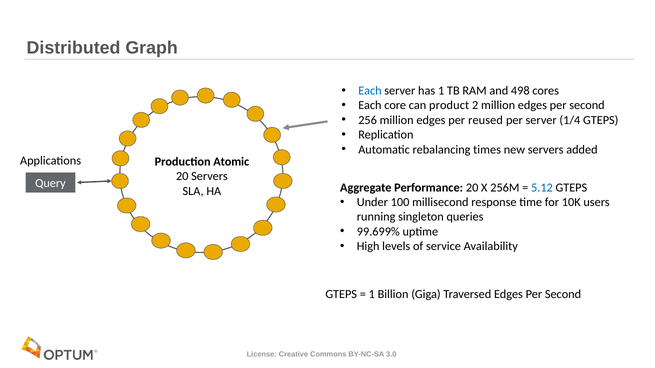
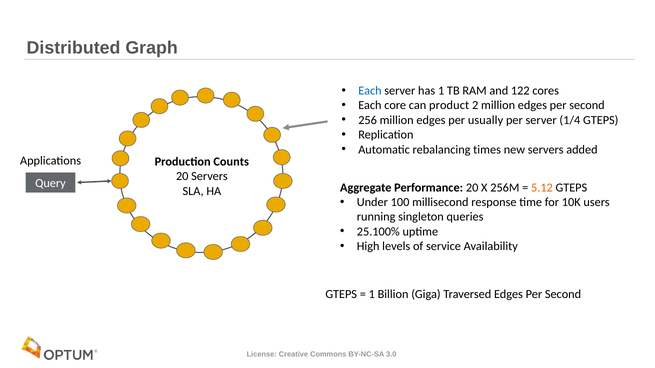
498: 498 -> 122
reused: reused -> usually
Atomic: Atomic -> Counts
5.12 colour: blue -> orange
99.699%: 99.699% -> 25.100%
